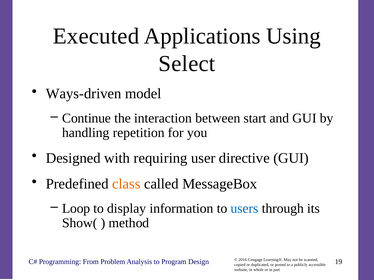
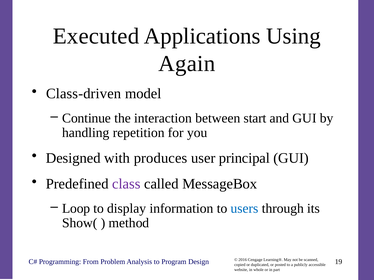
Select: Select -> Again
Ways-driven: Ways-driven -> Class-driven
requiring: requiring -> produces
directive: directive -> principal
class colour: orange -> purple
